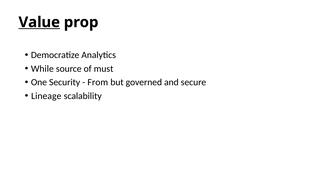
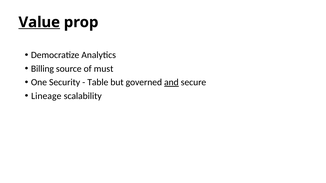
While: While -> Billing
From: From -> Table
and underline: none -> present
